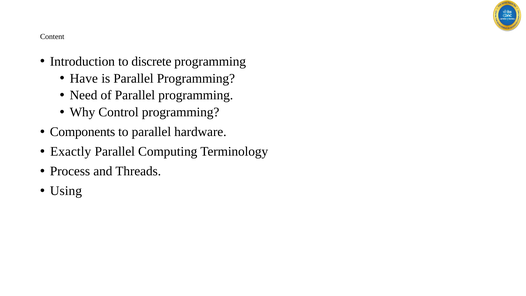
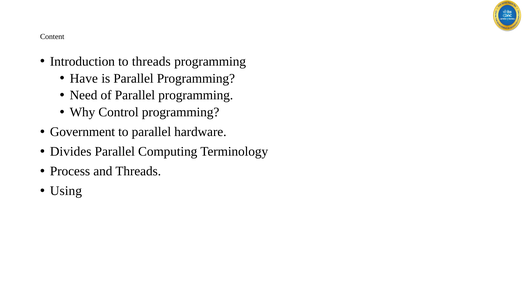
to discrete: discrete -> threads
Components: Components -> Government
Exactly: Exactly -> Divides
